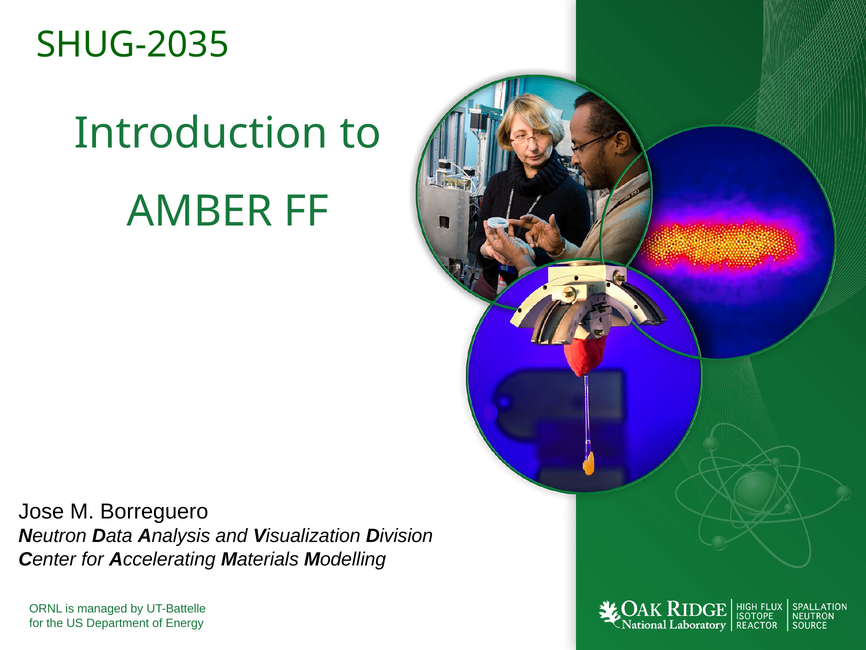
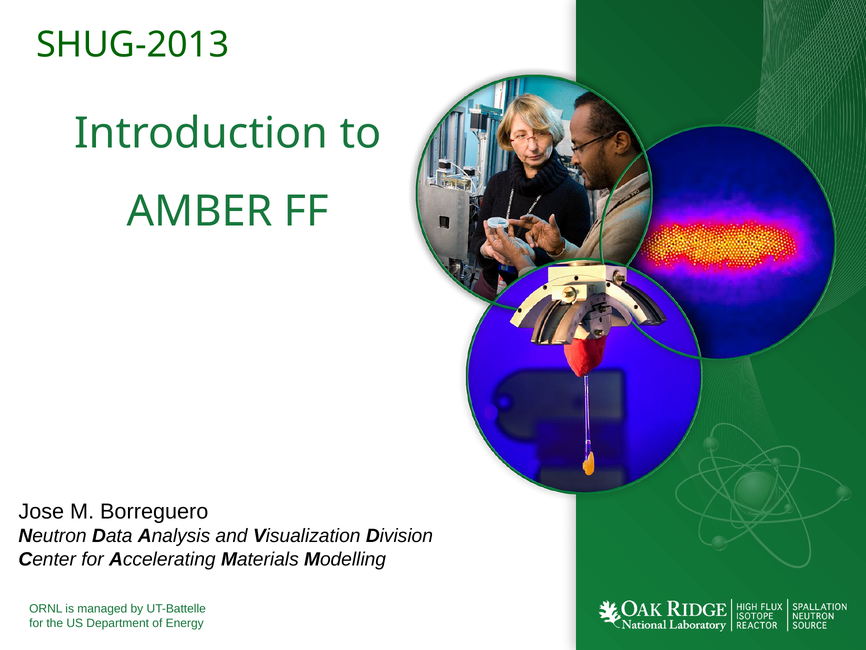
SHUG-2035: SHUG-2035 -> SHUG-2013
